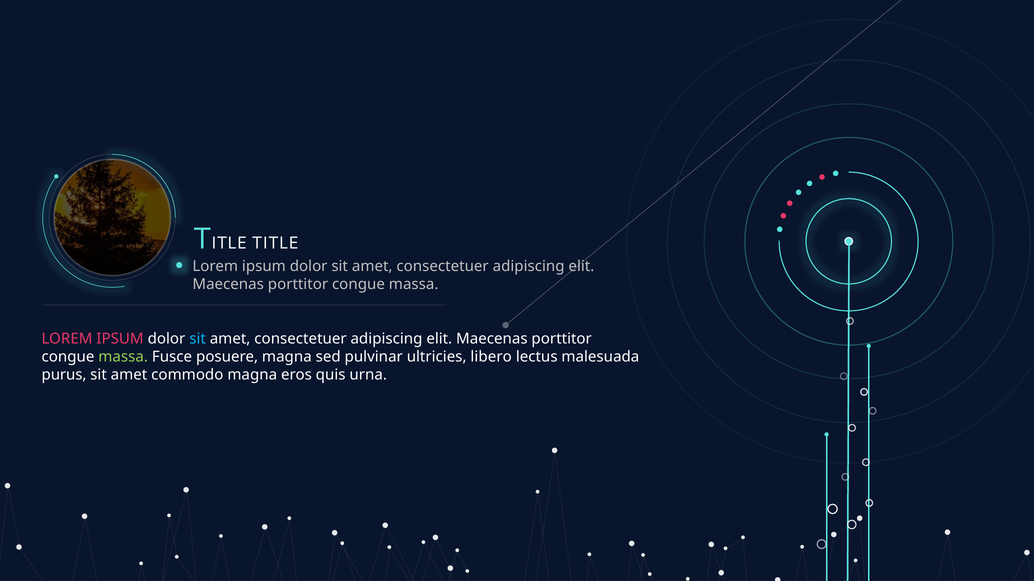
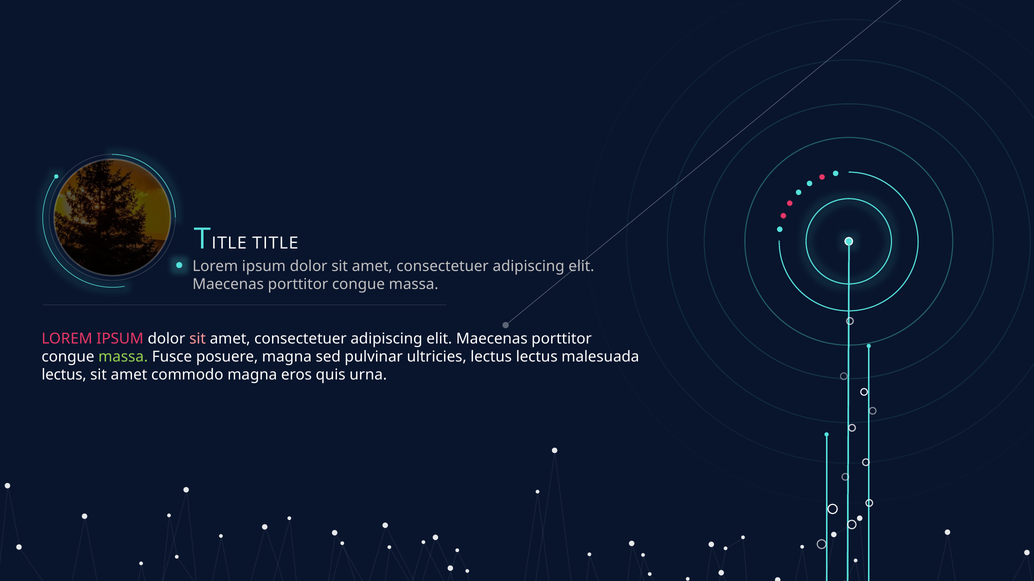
sit at (198, 339) colour: light blue -> pink
ultricies libero: libero -> lectus
purus at (64, 375): purus -> lectus
